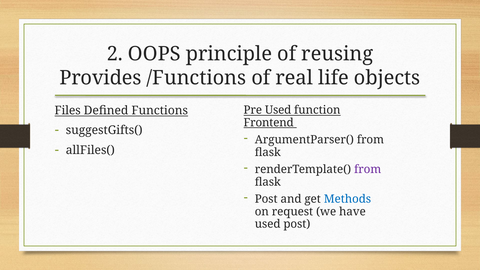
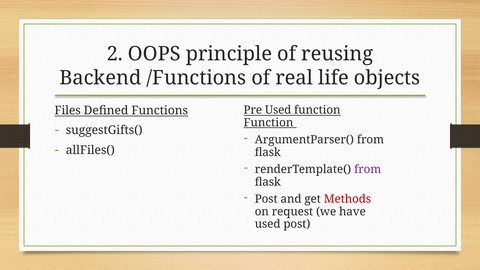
Provides: Provides -> Backend
Frontend at (269, 123): Frontend -> Function
Methods colour: blue -> red
